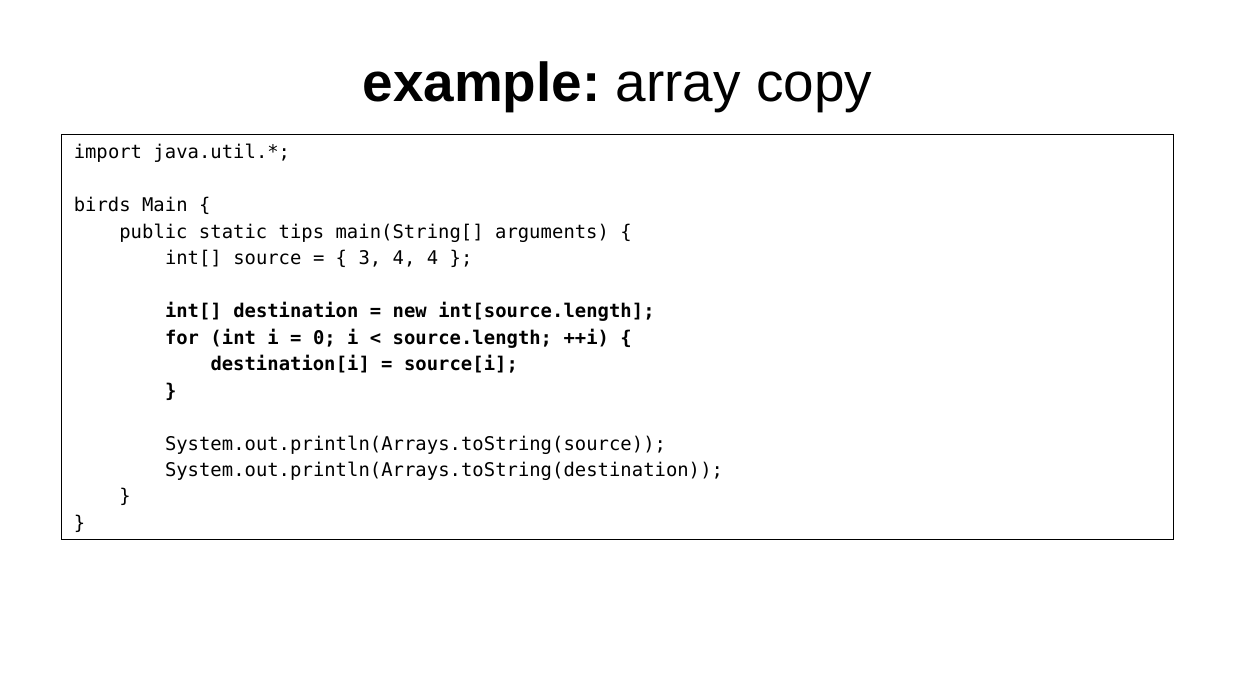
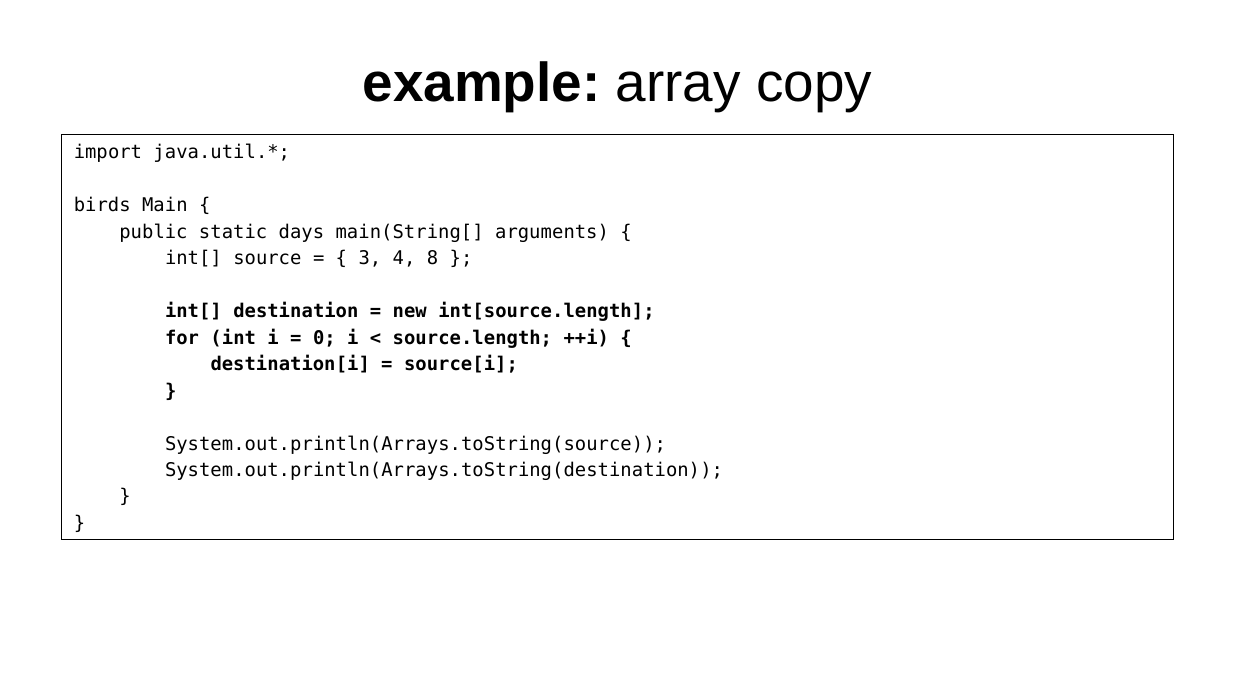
tips: tips -> days
4 4: 4 -> 8
